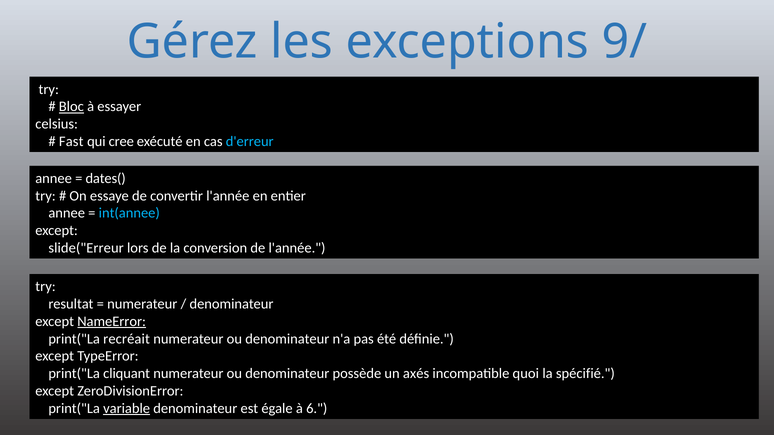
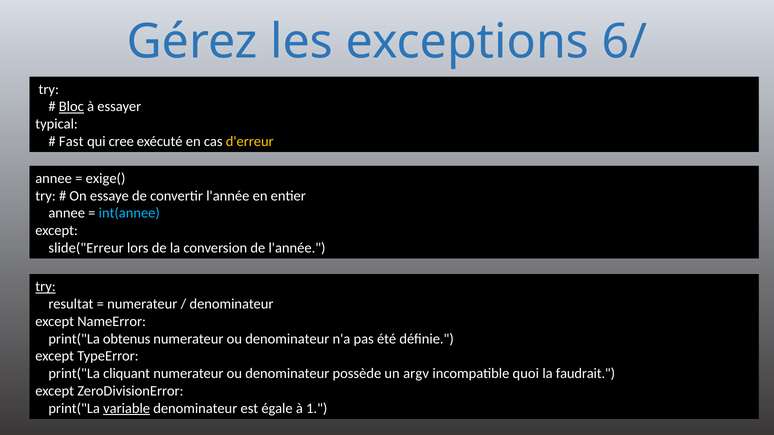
9/: 9/ -> 6/
celsius: celsius -> typical
d'erreur colour: light blue -> yellow
dates(: dates( -> exige(
try at (46, 287) underline: none -> present
NameError underline: present -> none
recréait: recréait -> obtenus
axés: axés -> argv
spécifié: spécifié -> faudrait
6: 6 -> 1
